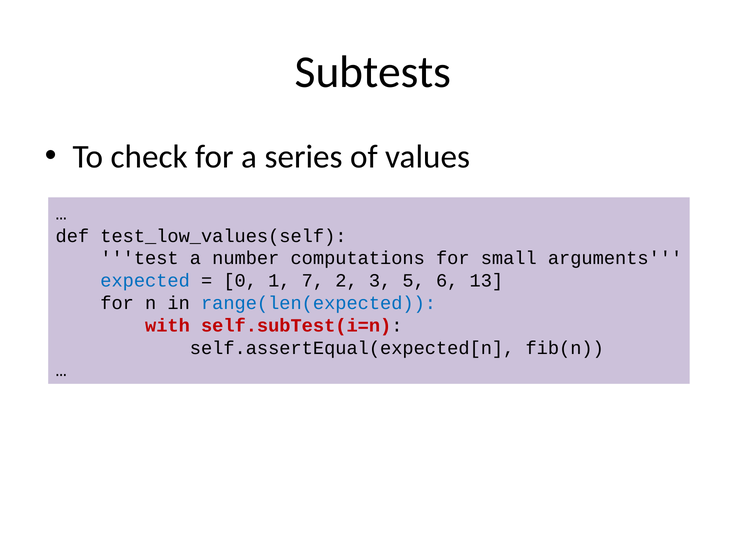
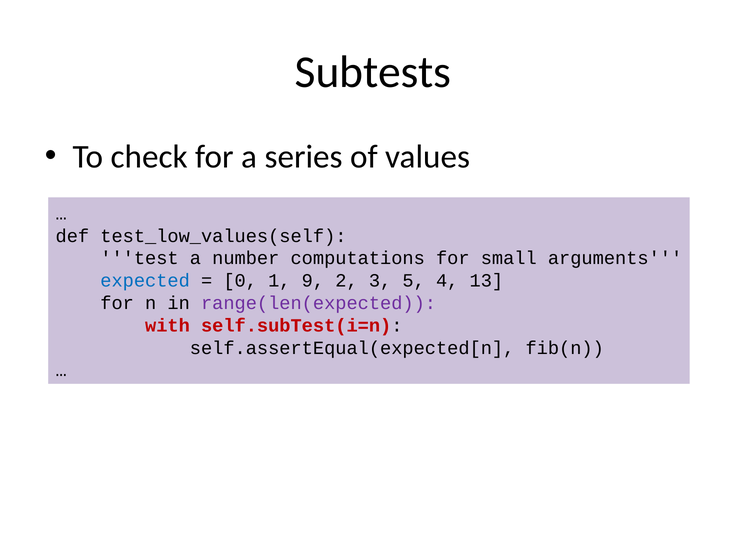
7: 7 -> 9
6: 6 -> 4
range(len(expected colour: blue -> purple
